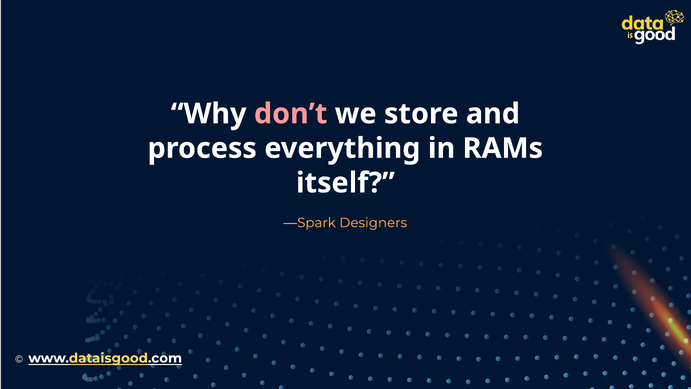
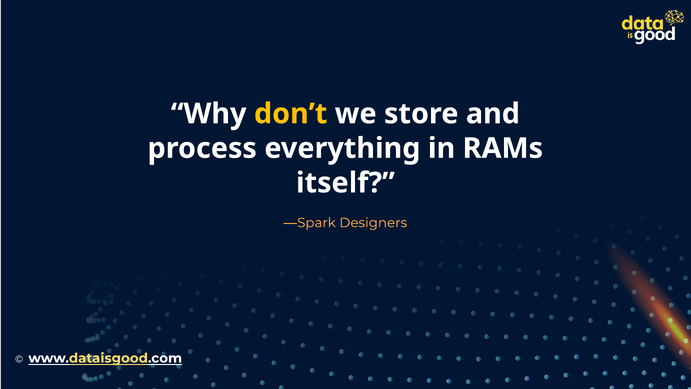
don’t colour: pink -> yellow
